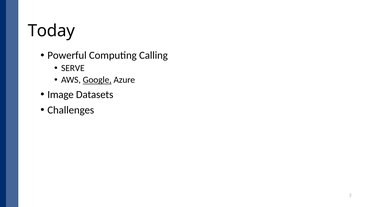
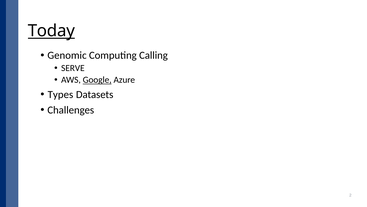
Today underline: none -> present
Powerful: Powerful -> Genomic
Image: Image -> Types
